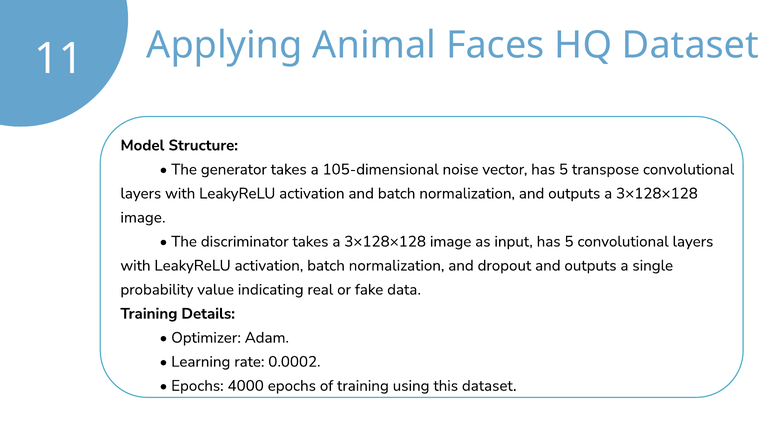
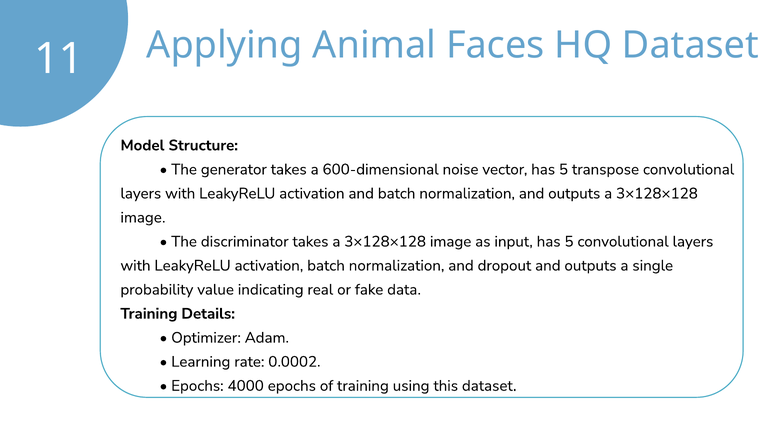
105-dimensional: 105-dimensional -> 600-dimensional
